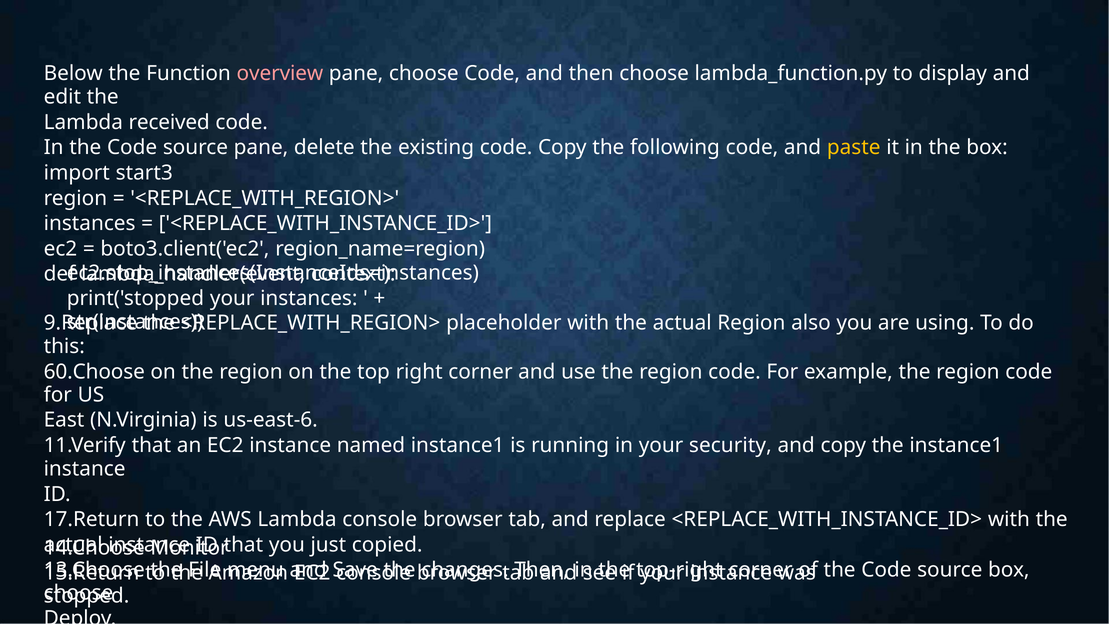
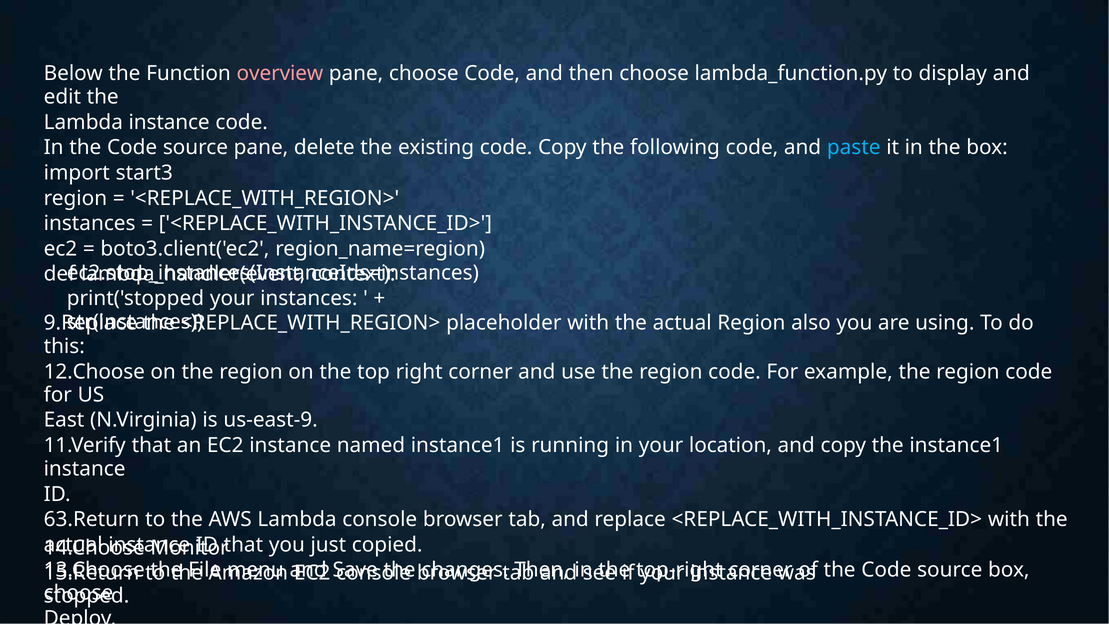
Lambda received: received -> instance
paste colour: yellow -> light blue
60.Choose: 60.Choose -> 12.Choose
us-east-6: us-east-6 -> us-east-9
security: security -> location
17.Return: 17.Return -> 63.Return
